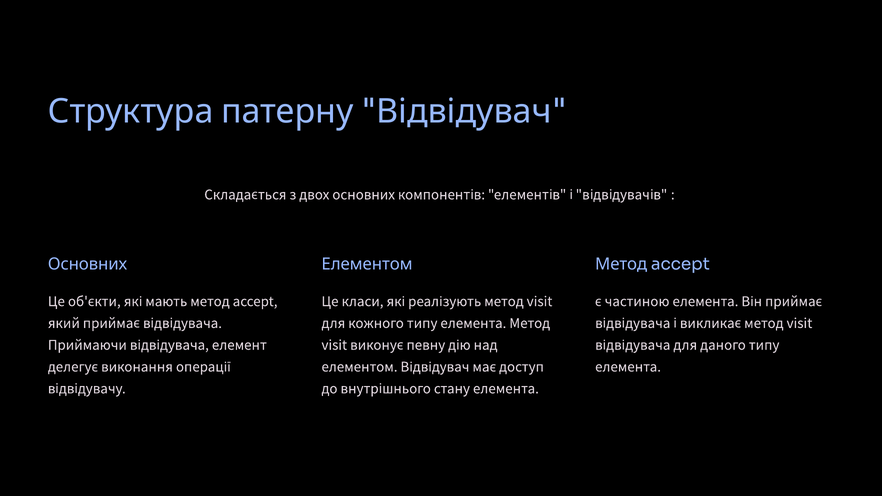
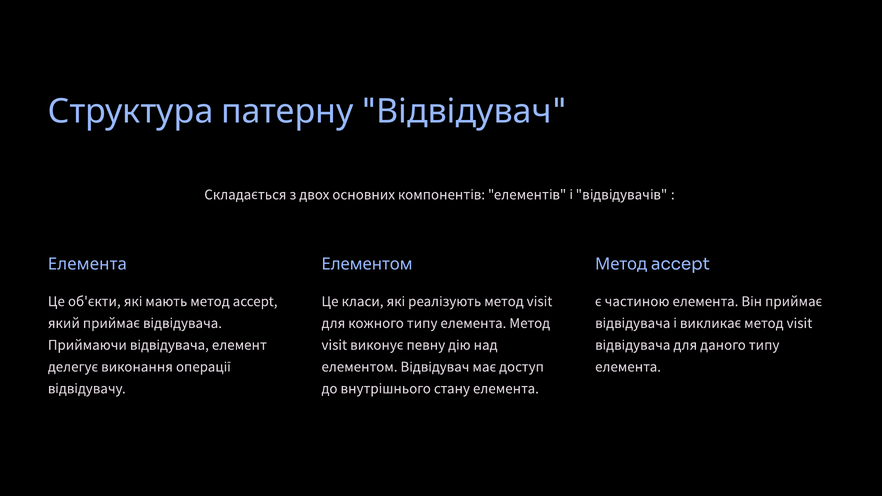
Основних at (88, 264): Основних -> Елемента
